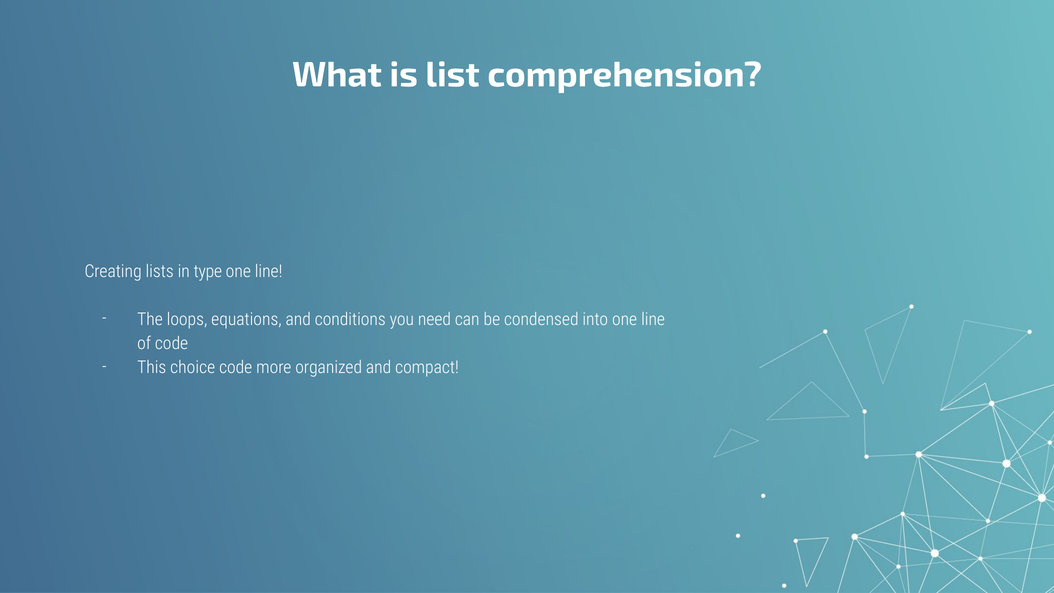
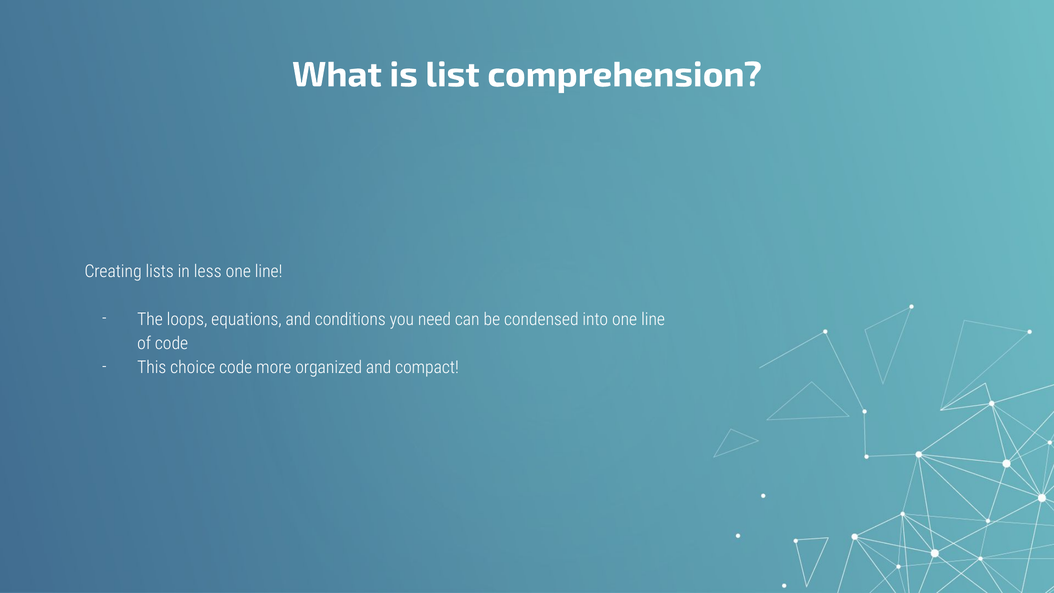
type: type -> less
